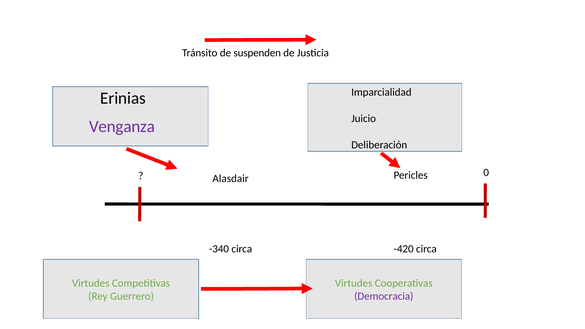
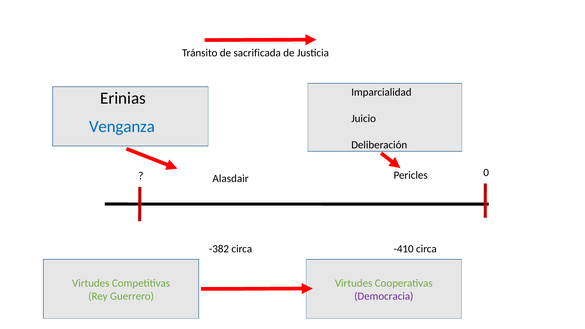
suspenden: suspenden -> sacrificada
Venganza colour: purple -> blue
-340: -340 -> -382
-420: -420 -> -410
